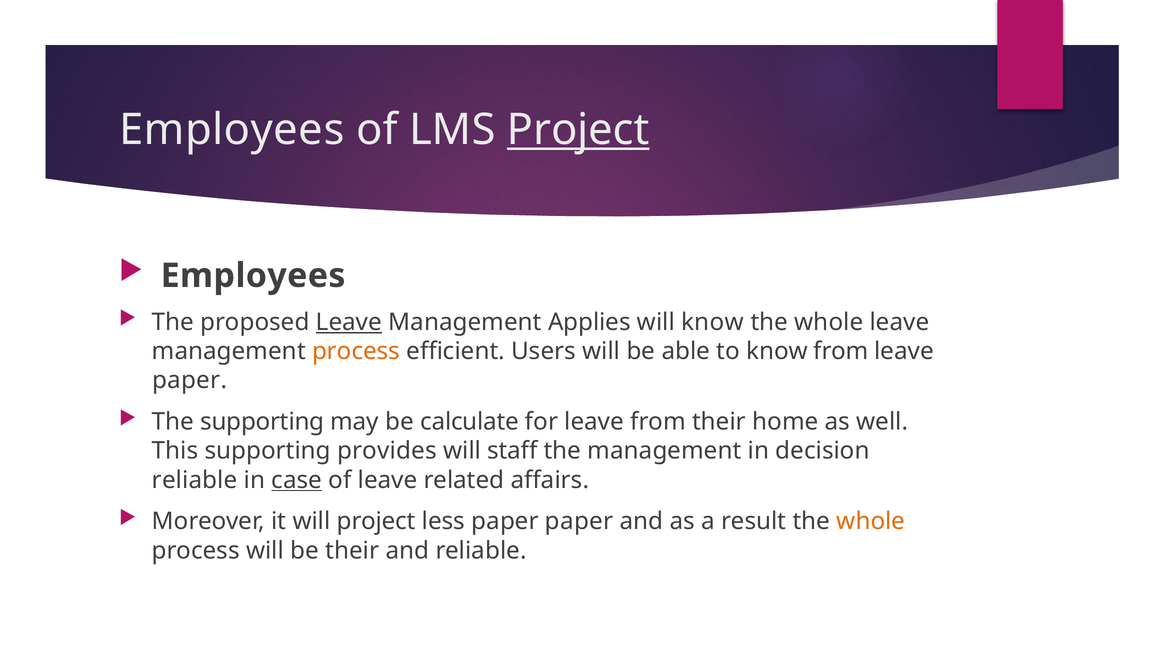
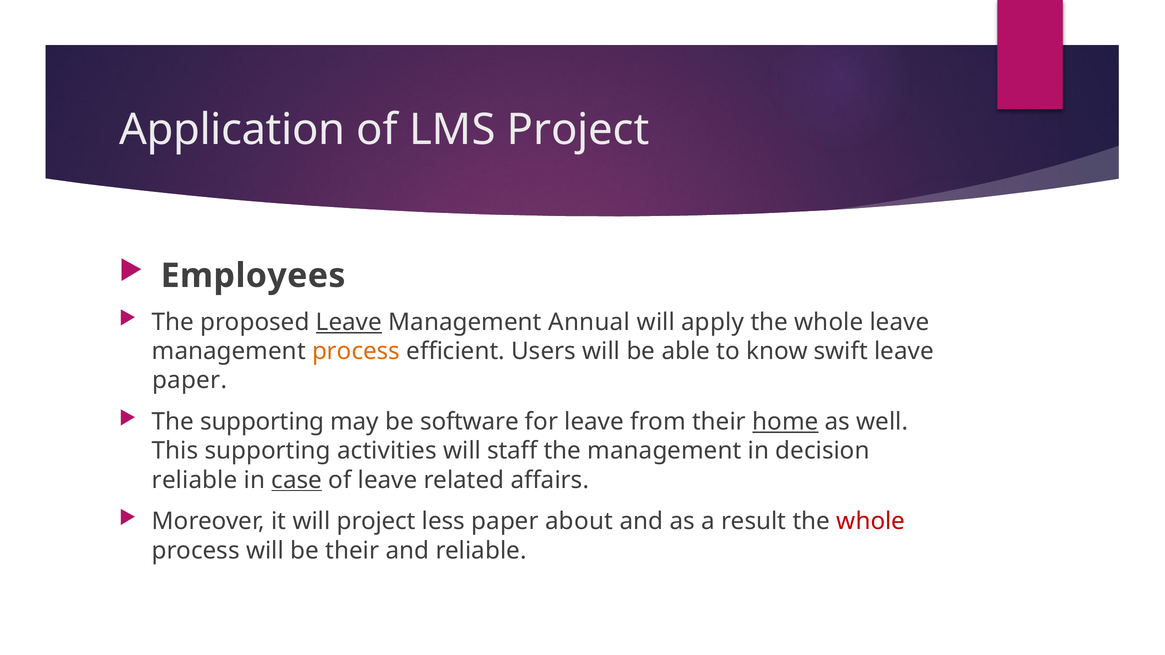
Employees at (232, 130): Employees -> Application
Project at (578, 130) underline: present -> none
Applies: Applies -> Annual
will know: know -> apply
know from: from -> swift
calculate: calculate -> software
home underline: none -> present
provides: provides -> activities
paper paper: paper -> about
whole at (871, 522) colour: orange -> red
